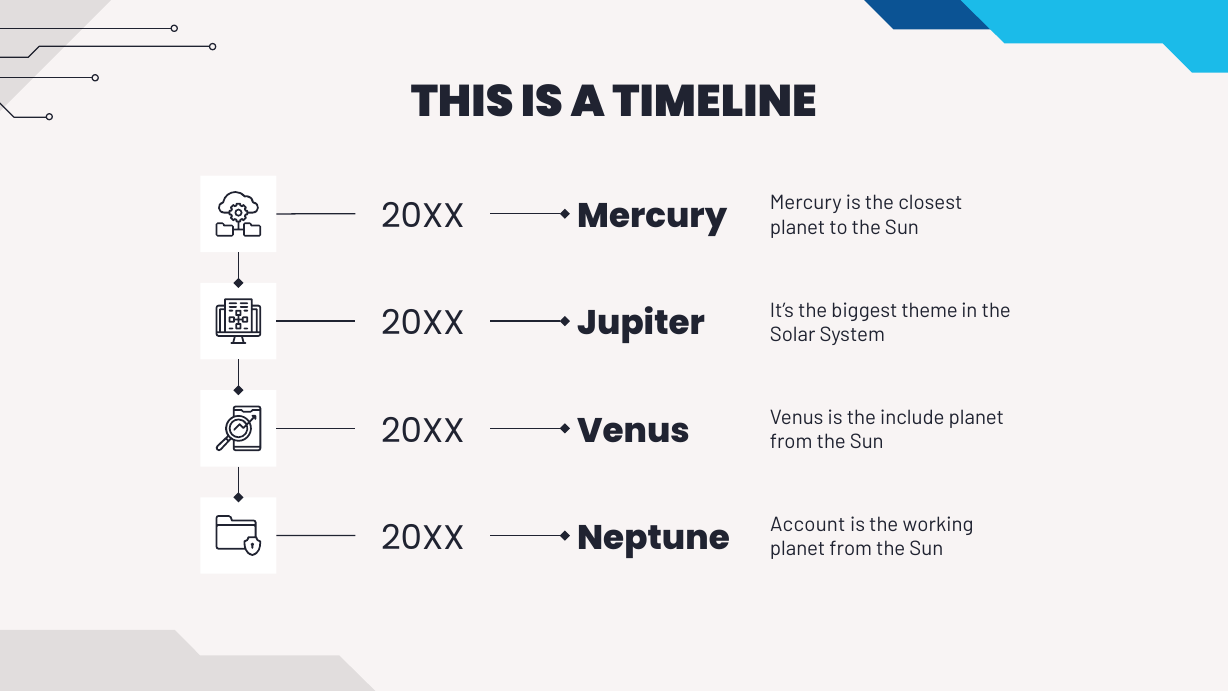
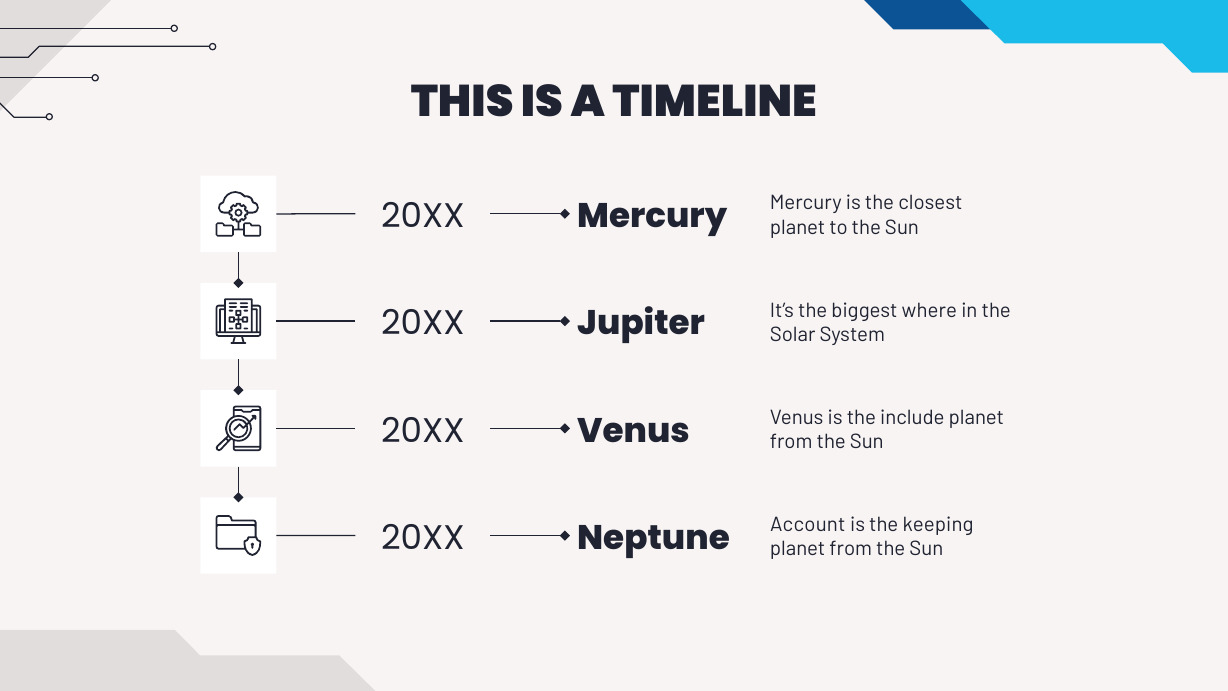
theme: theme -> where
working: working -> keeping
